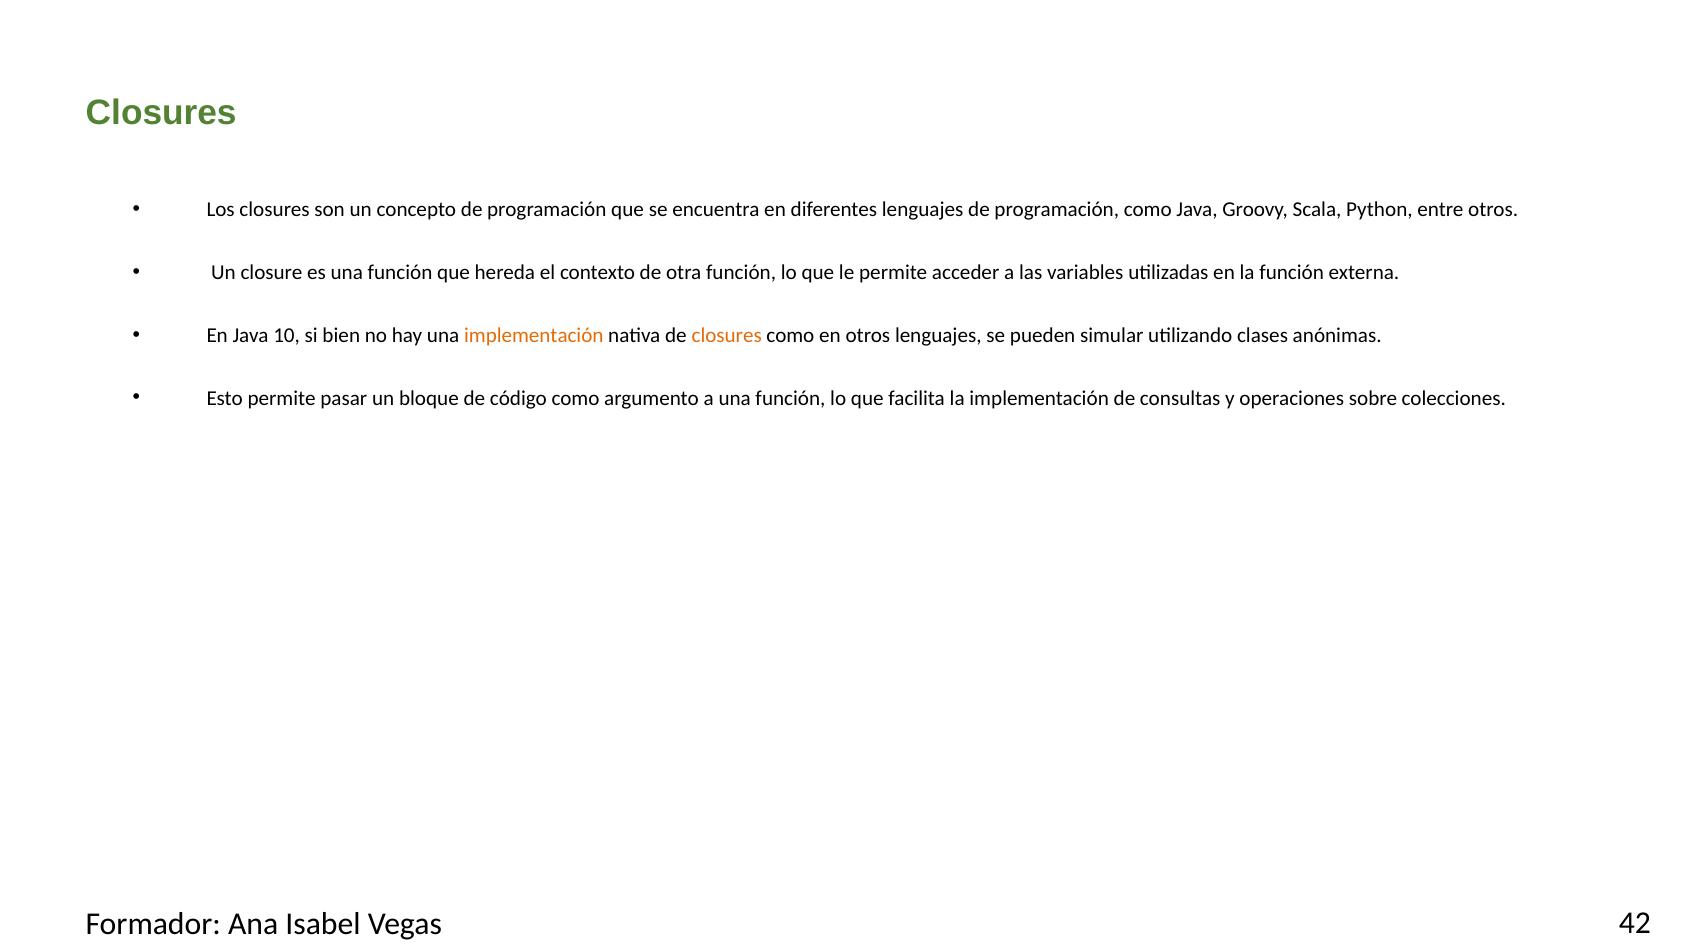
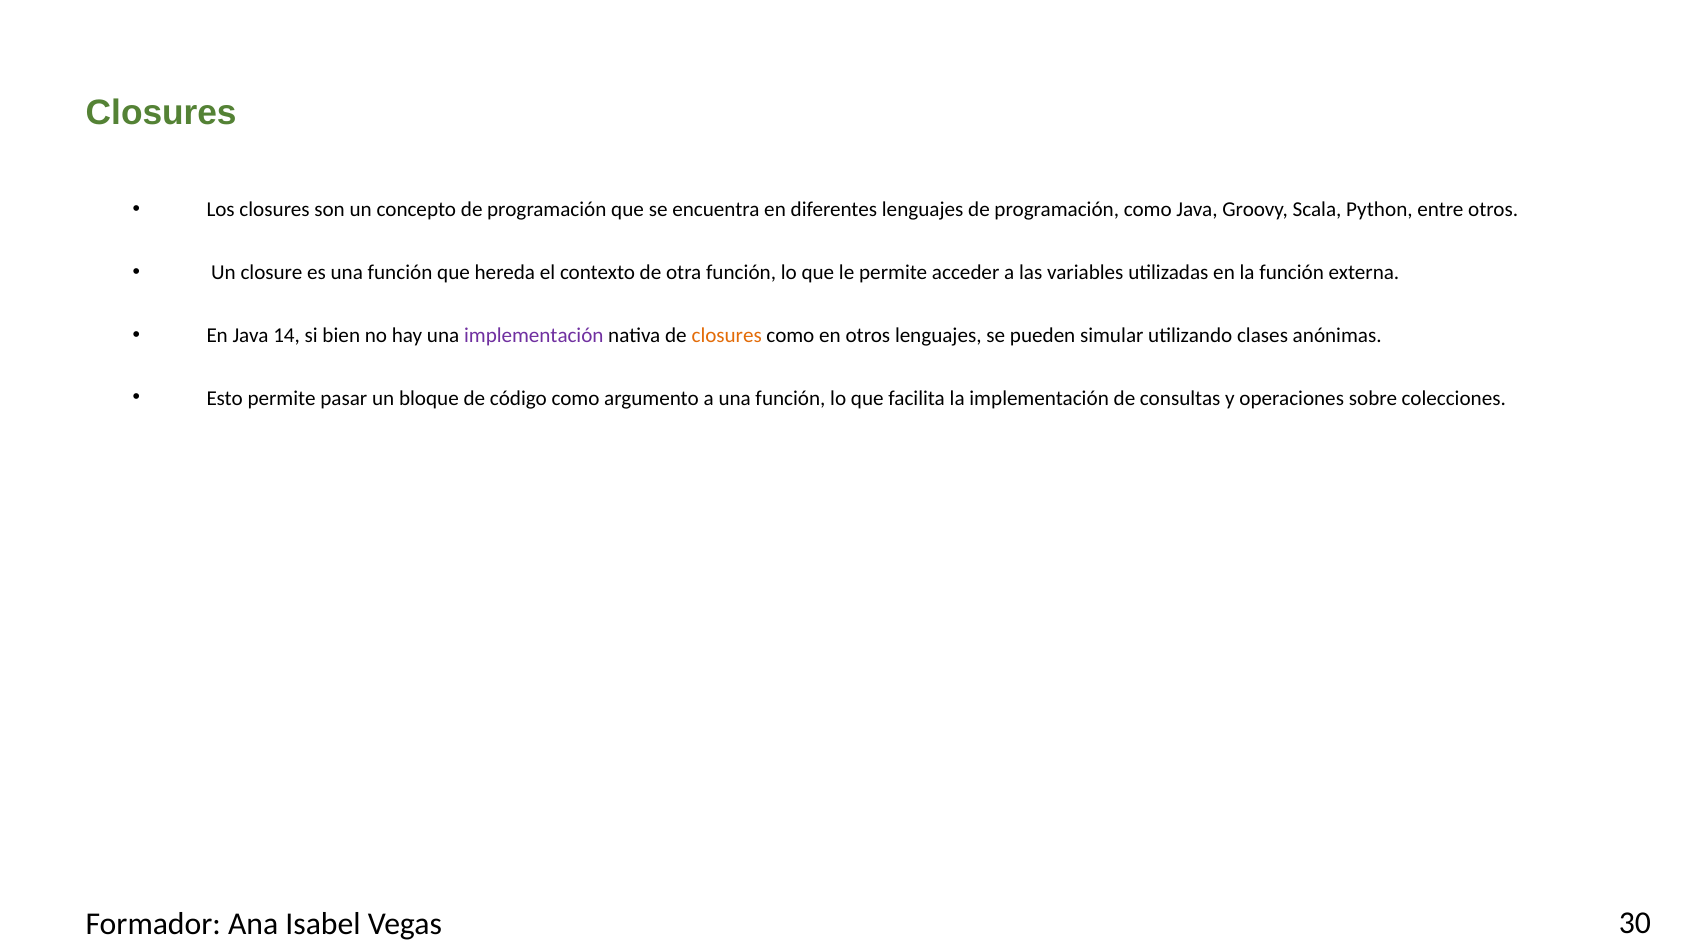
10: 10 -> 14
implementación at (534, 335) colour: orange -> purple
42: 42 -> 30
